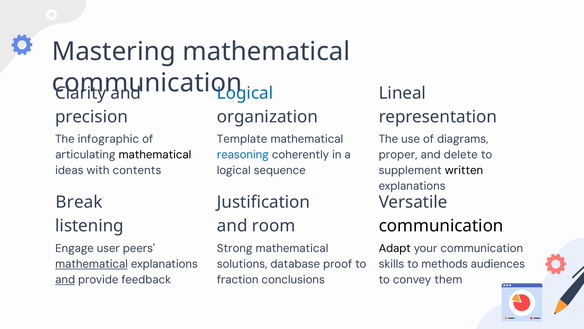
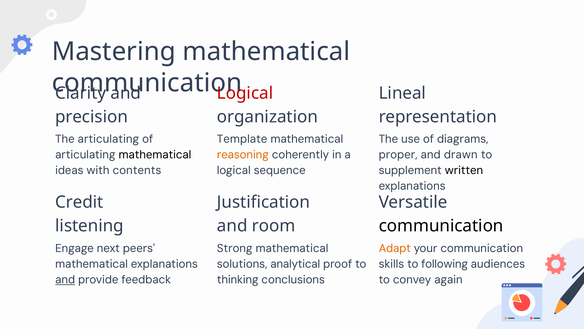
Logical at (245, 93) colour: blue -> red
The infographic: infographic -> articulating
reasoning colour: blue -> orange
delete: delete -> drawn
Break: Break -> Credit
user: user -> next
Adapt colour: black -> orange
mathematical at (92, 264) underline: present -> none
database: database -> analytical
methods: methods -> following
fraction: fraction -> thinking
them: them -> again
